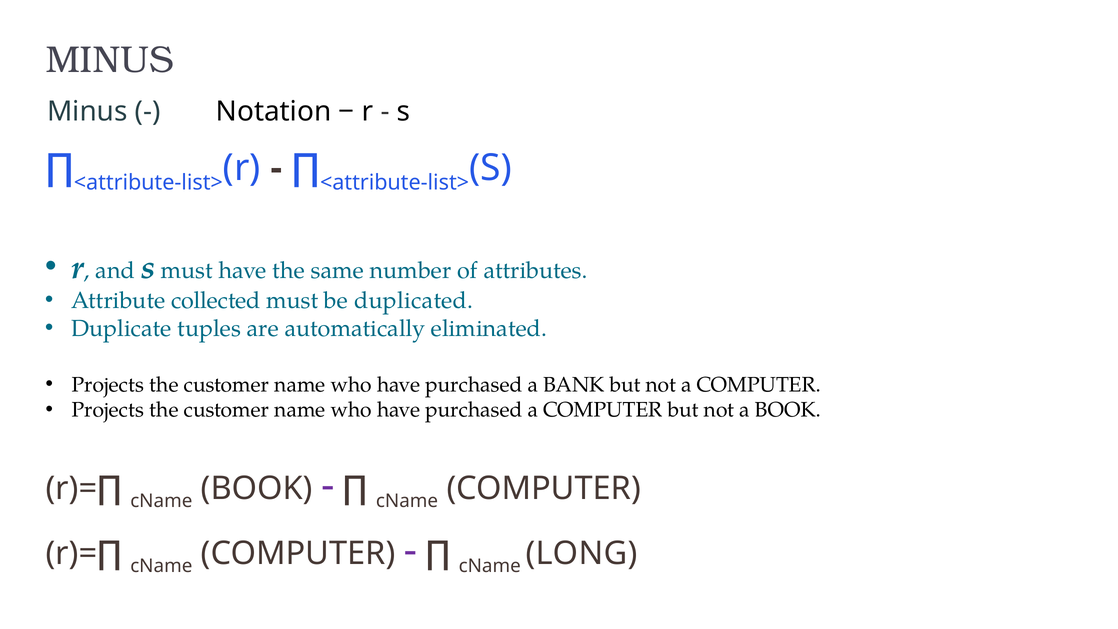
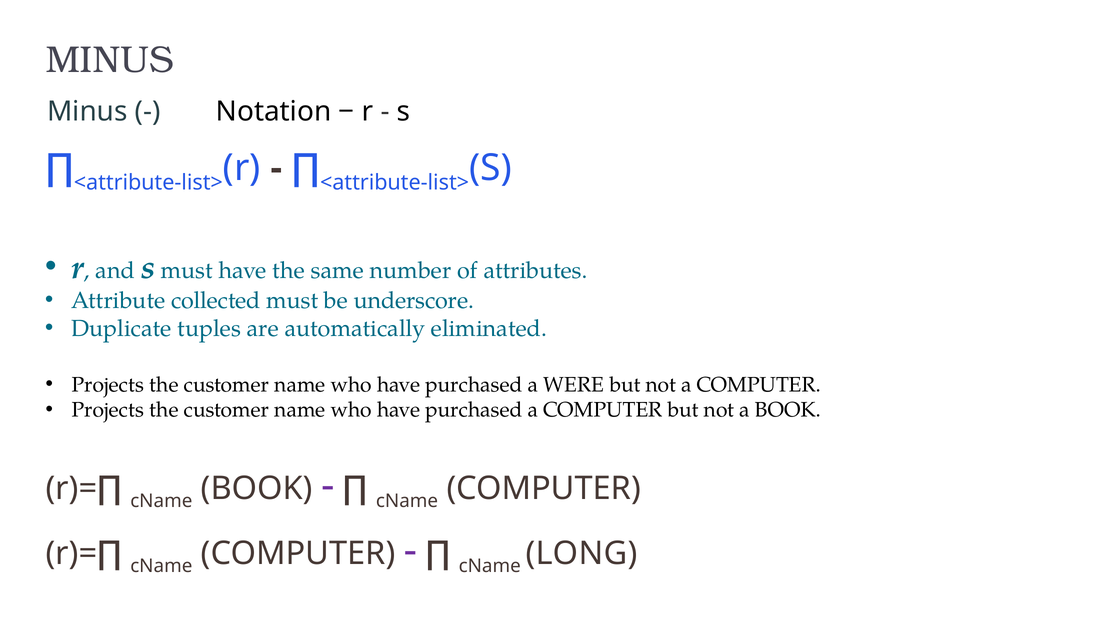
duplicated: duplicated -> underscore
BANK: BANK -> WERE
